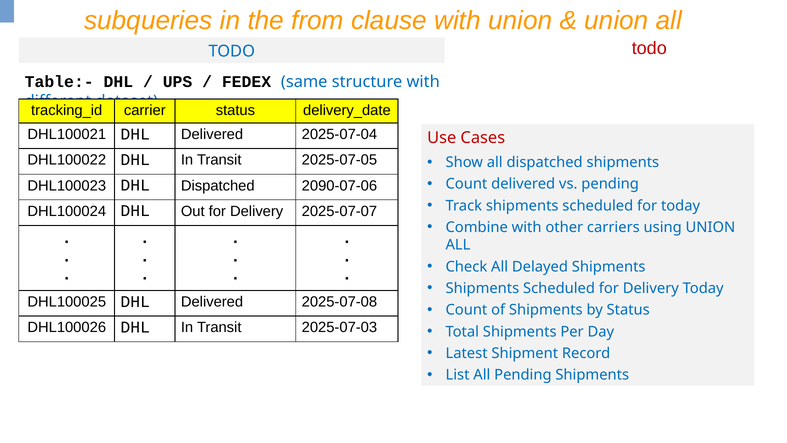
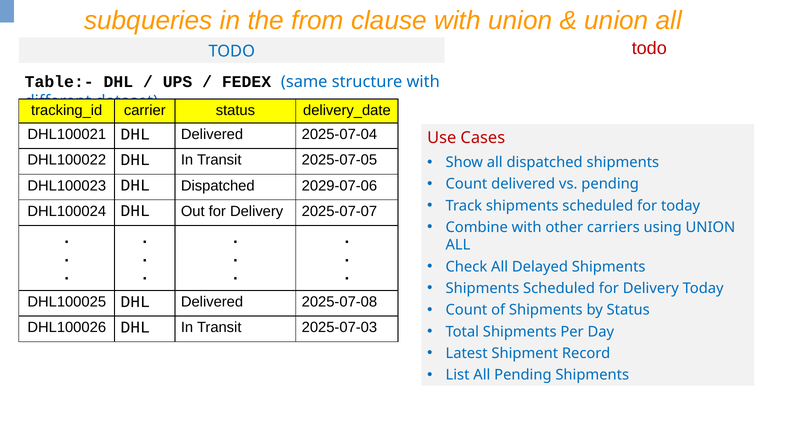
2090-07-06: 2090-07-06 -> 2029-07-06
